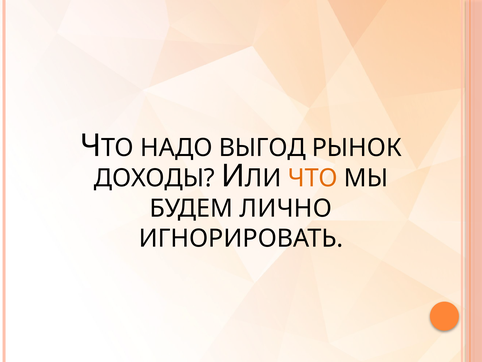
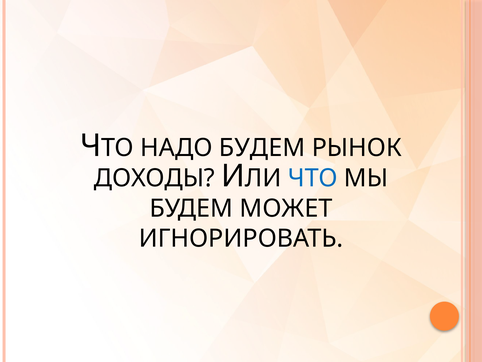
НАДО ВЫГОД: ВЫГОД -> БУДЕМ
ЧТО colour: orange -> blue
ЛИЧНО: ЛИЧНО -> МОЖЕТ
